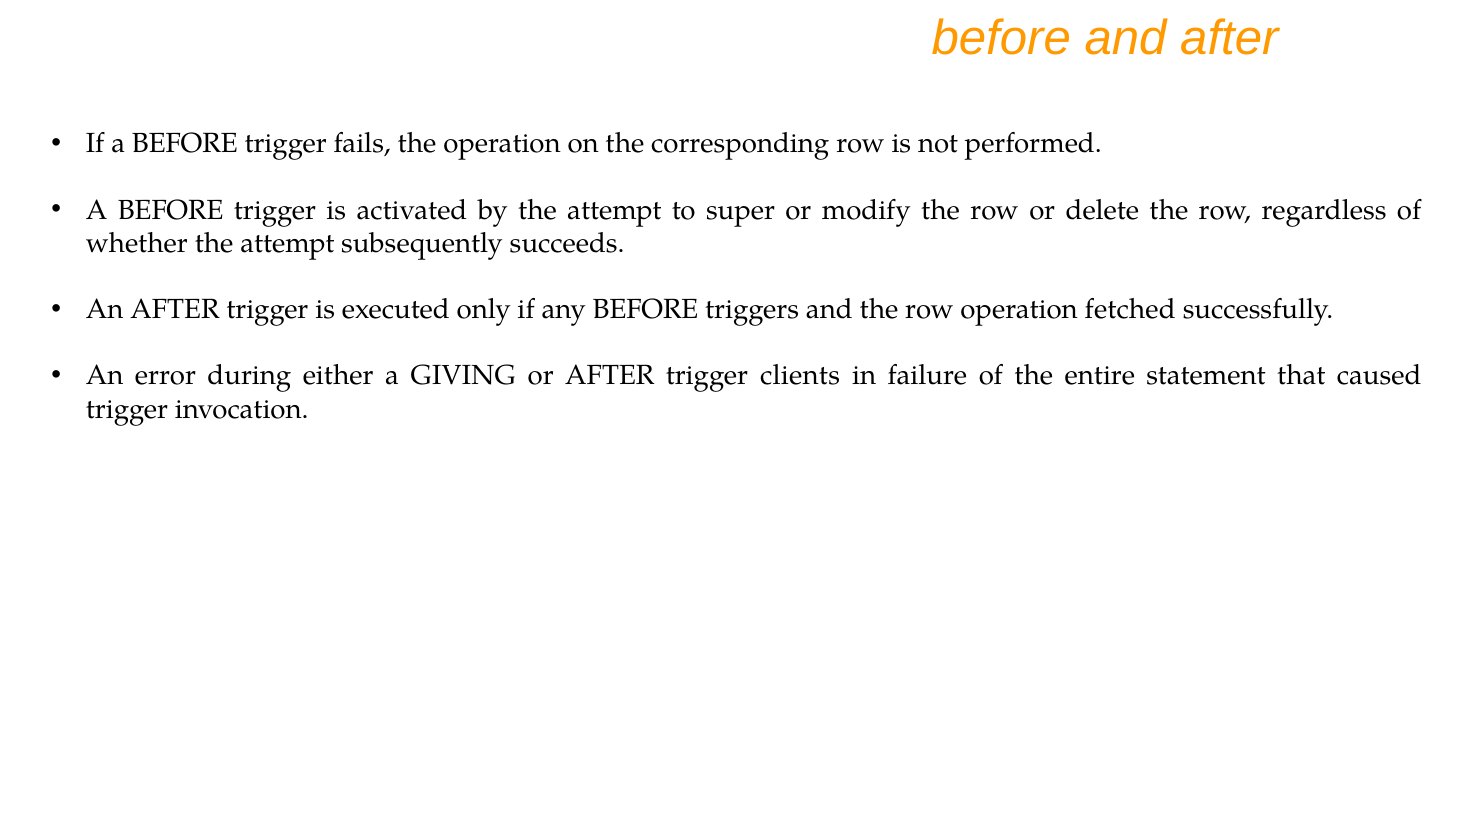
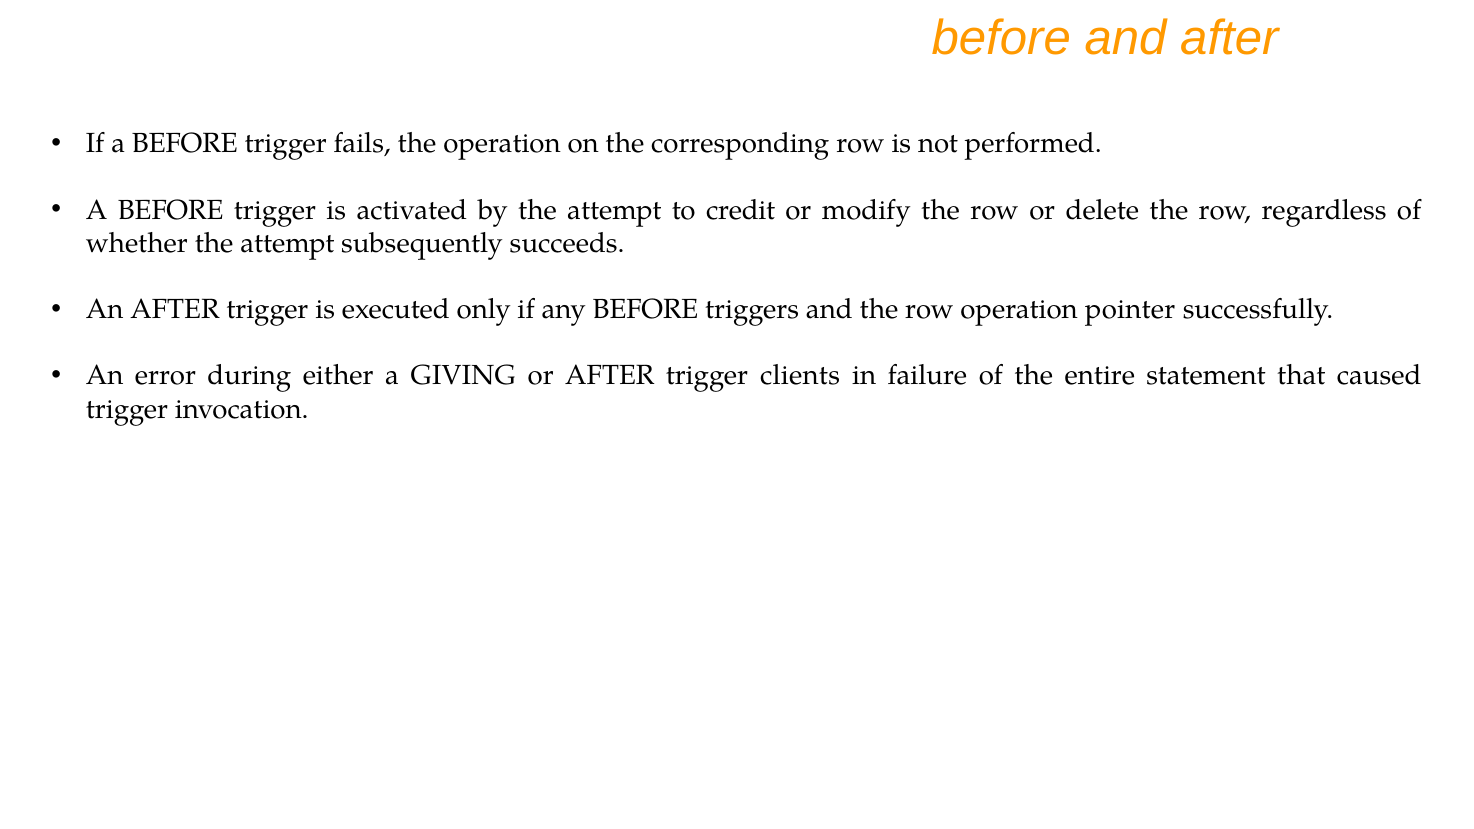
super: super -> credit
fetched: fetched -> pointer
